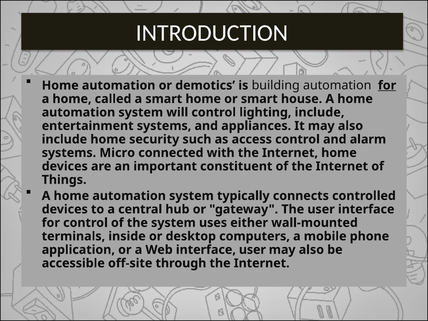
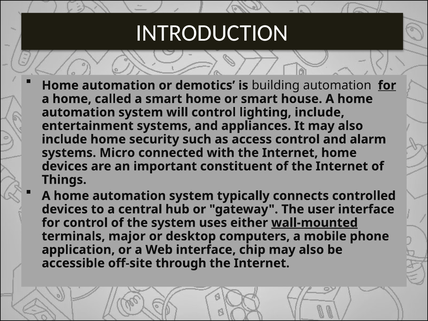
wall-mounted underline: none -> present
inside: inside -> major
interface user: user -> chip
